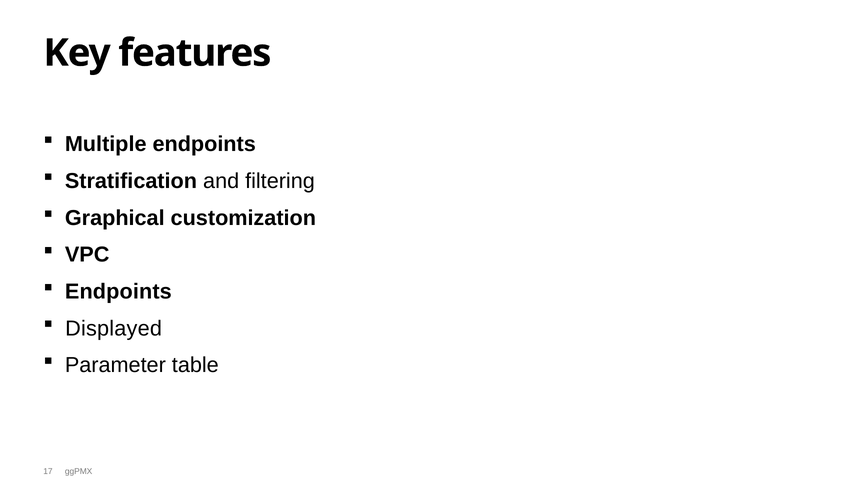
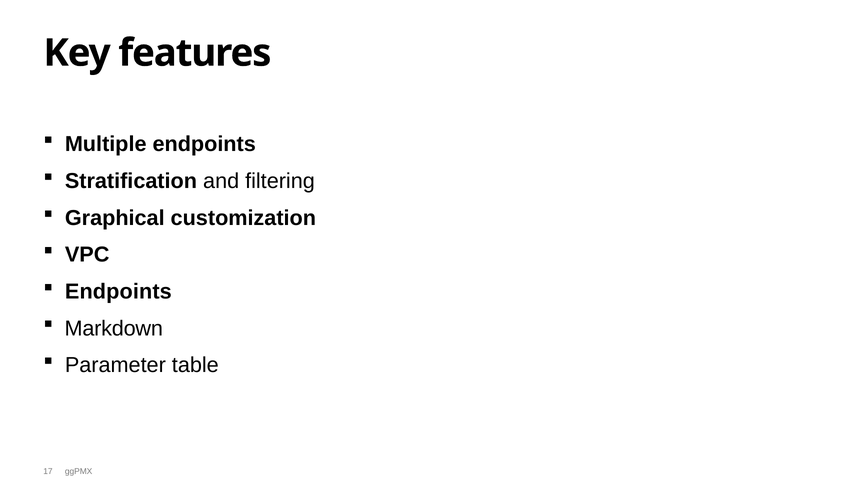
Displayed: Displayed -> Markdown
